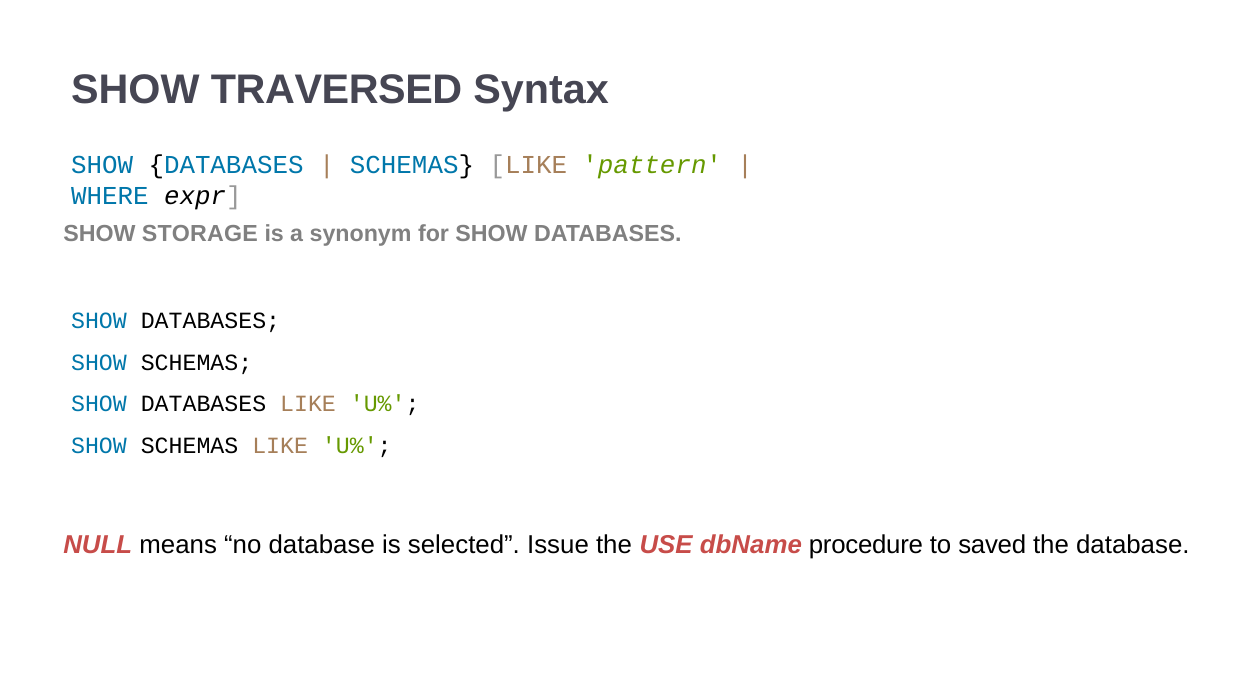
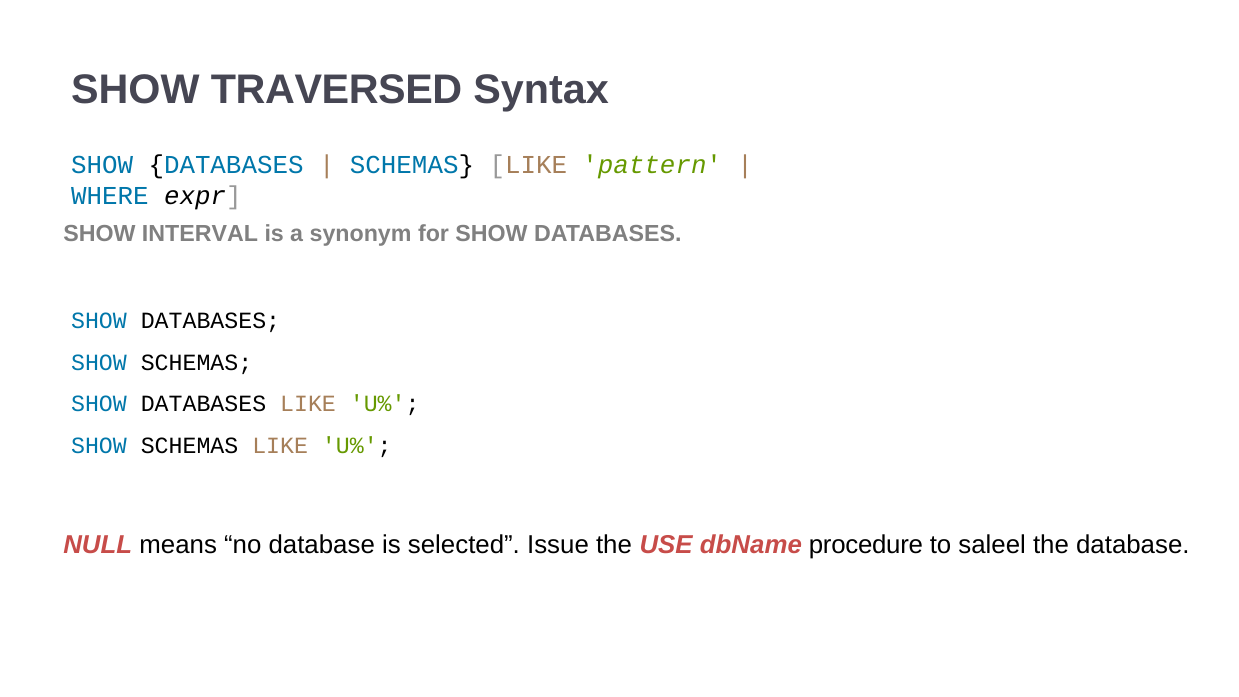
STORAGE: STORAGE -> INTERVAL
saved: saved -> saleel
